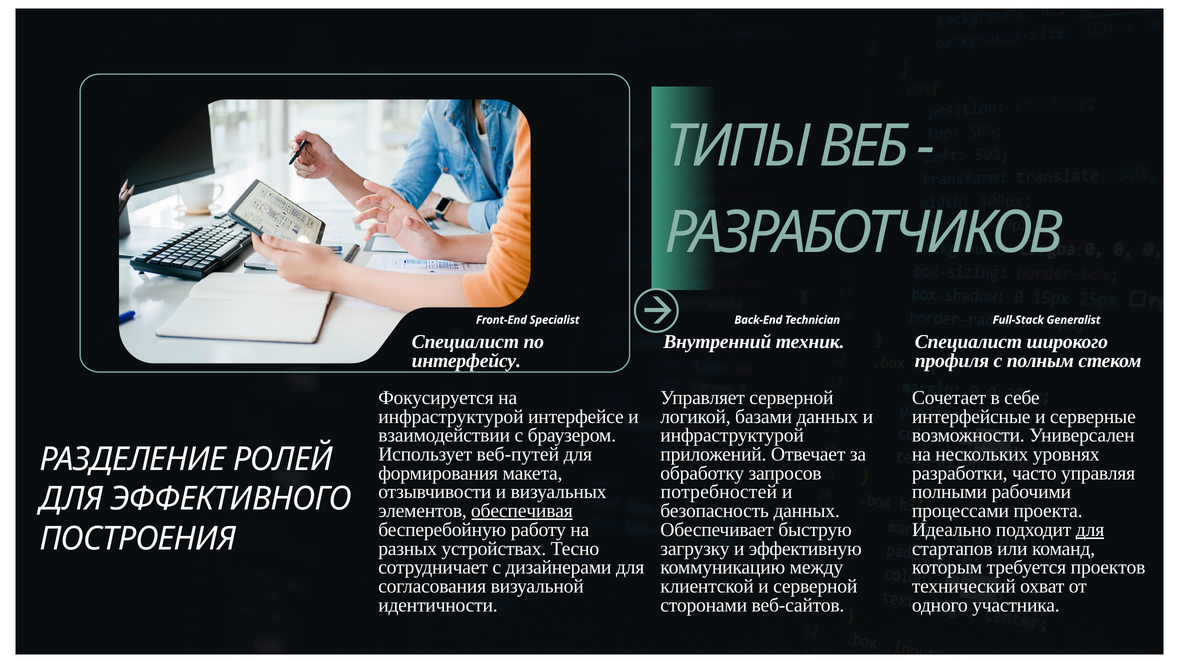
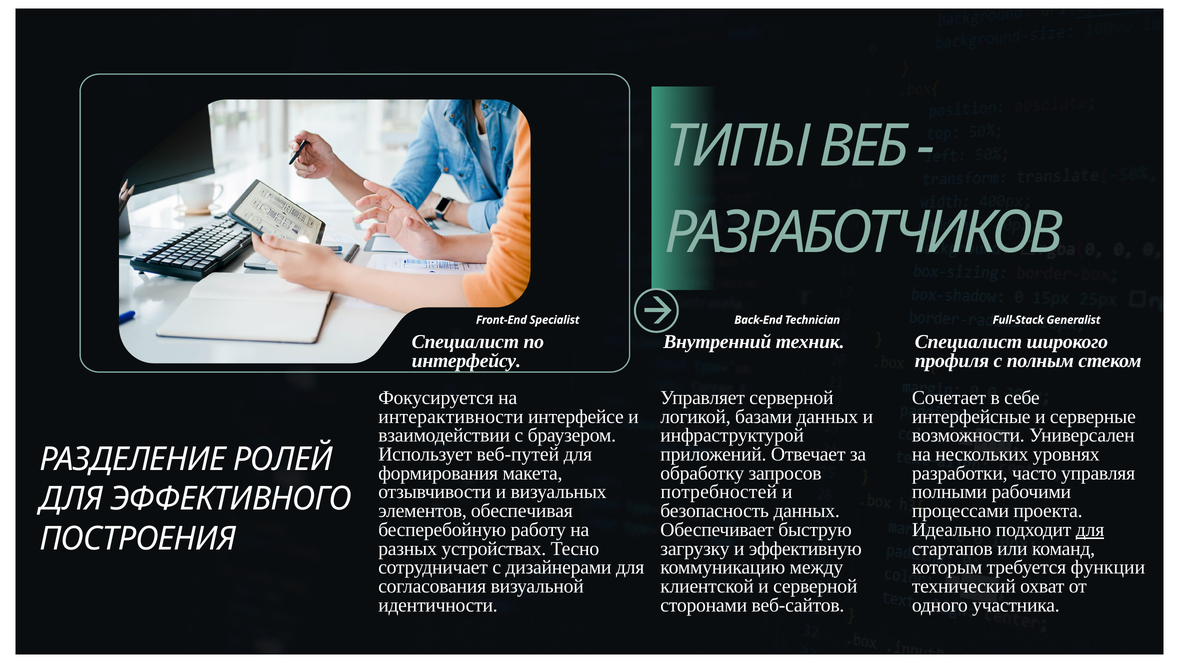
инфраструктурой at (451, 417): инфраструктурой -> интерактивности
обеспечивая underline: present -> none
проектов: проектов -> функции
